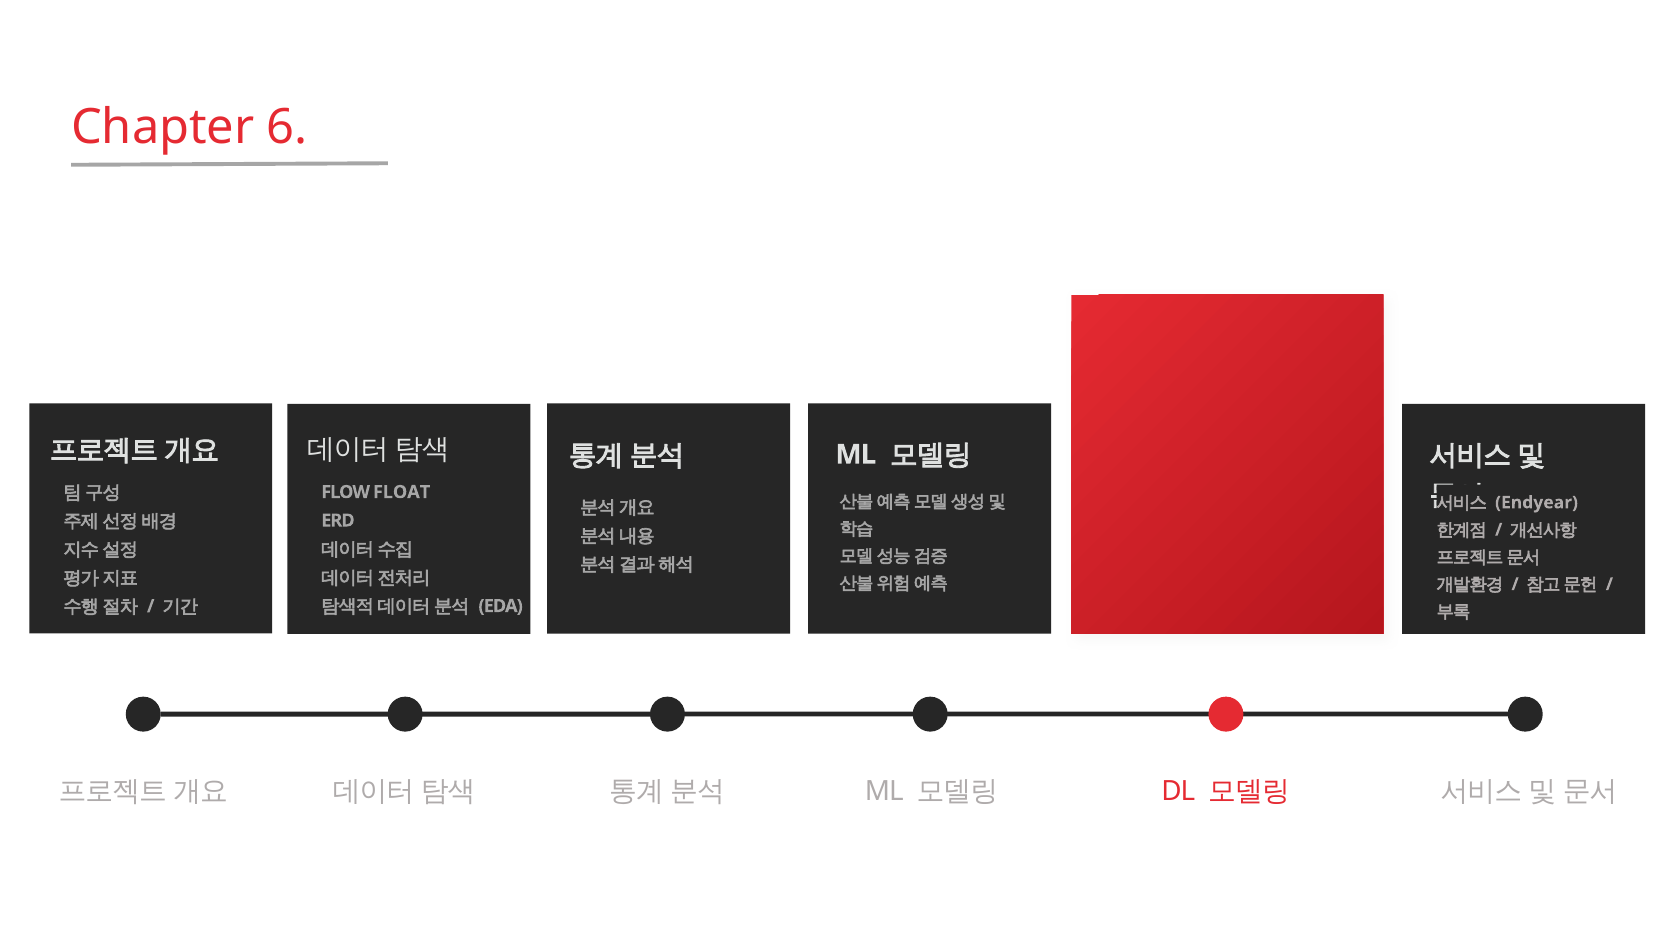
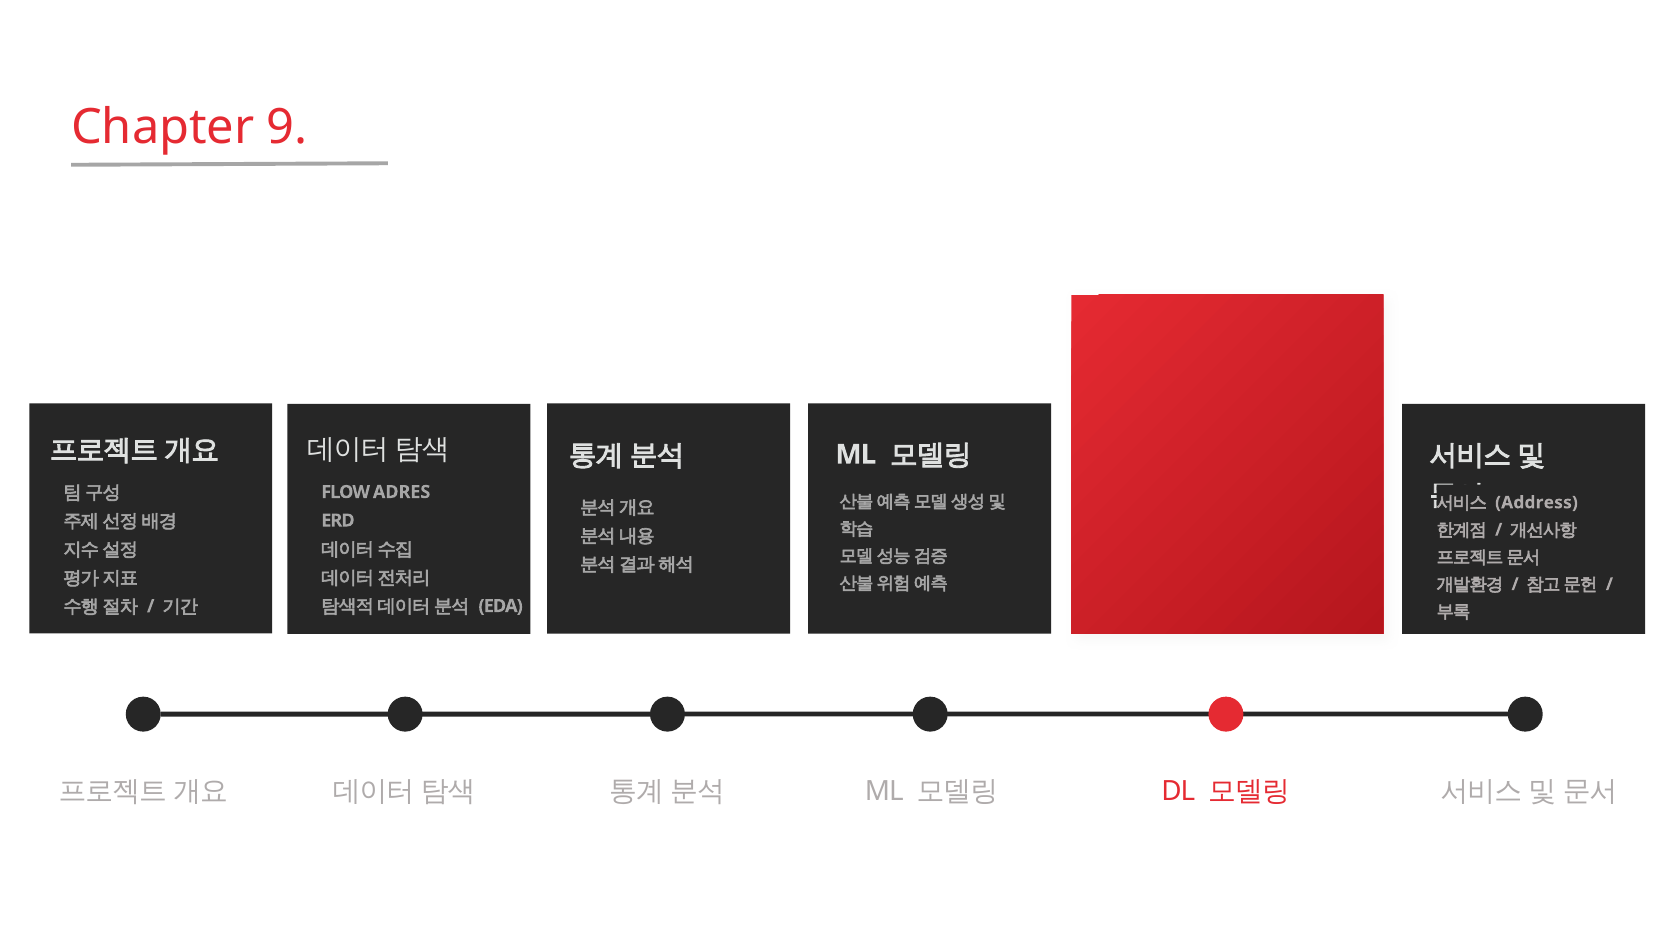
6: 6 -> 9
FLOAT: FLOAT -> ADRES
Endyear: Endyear -> Address
